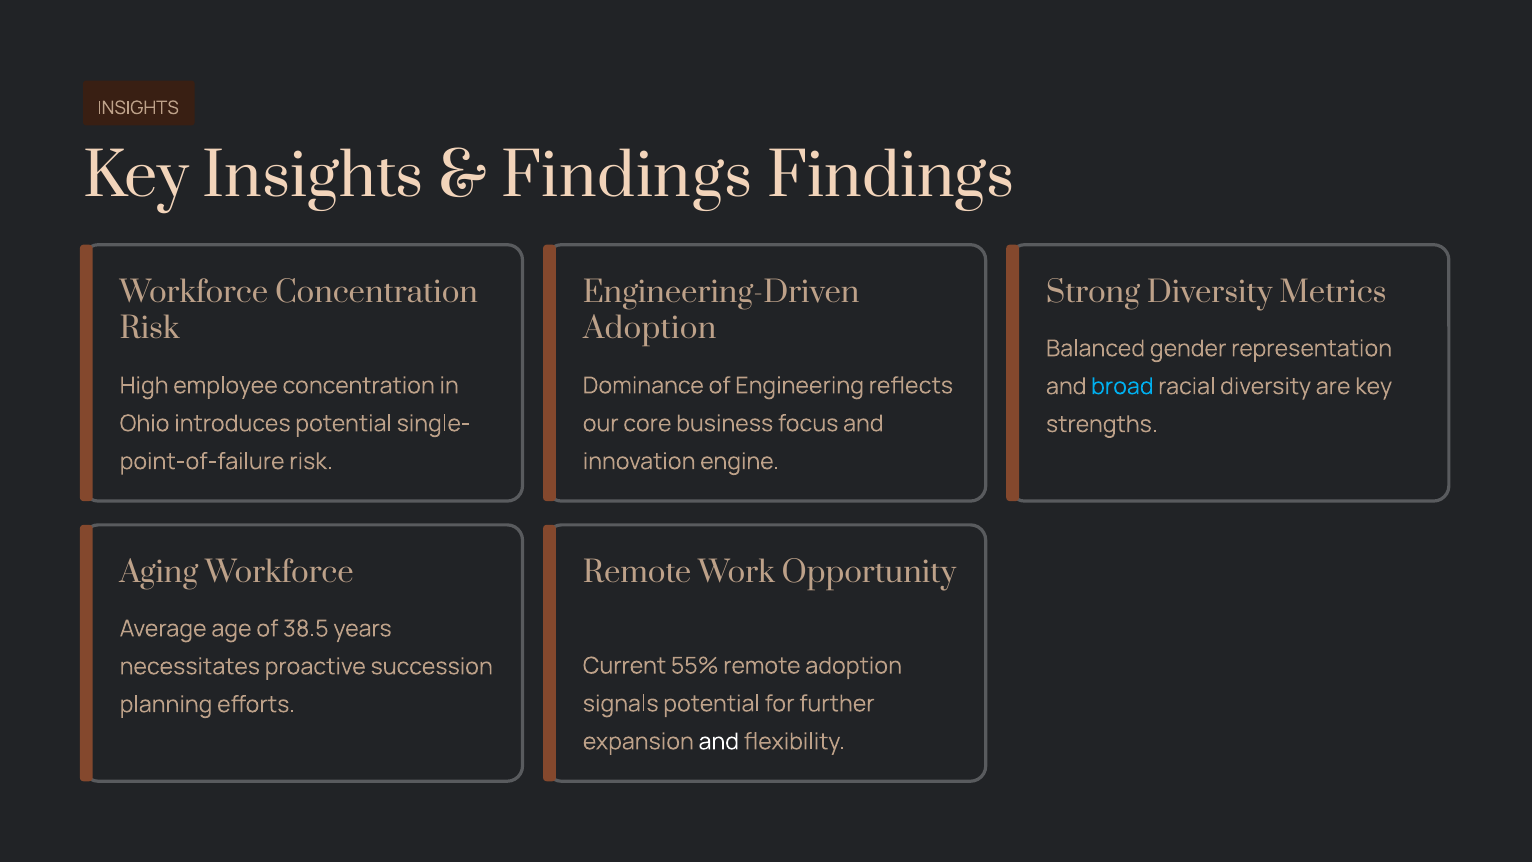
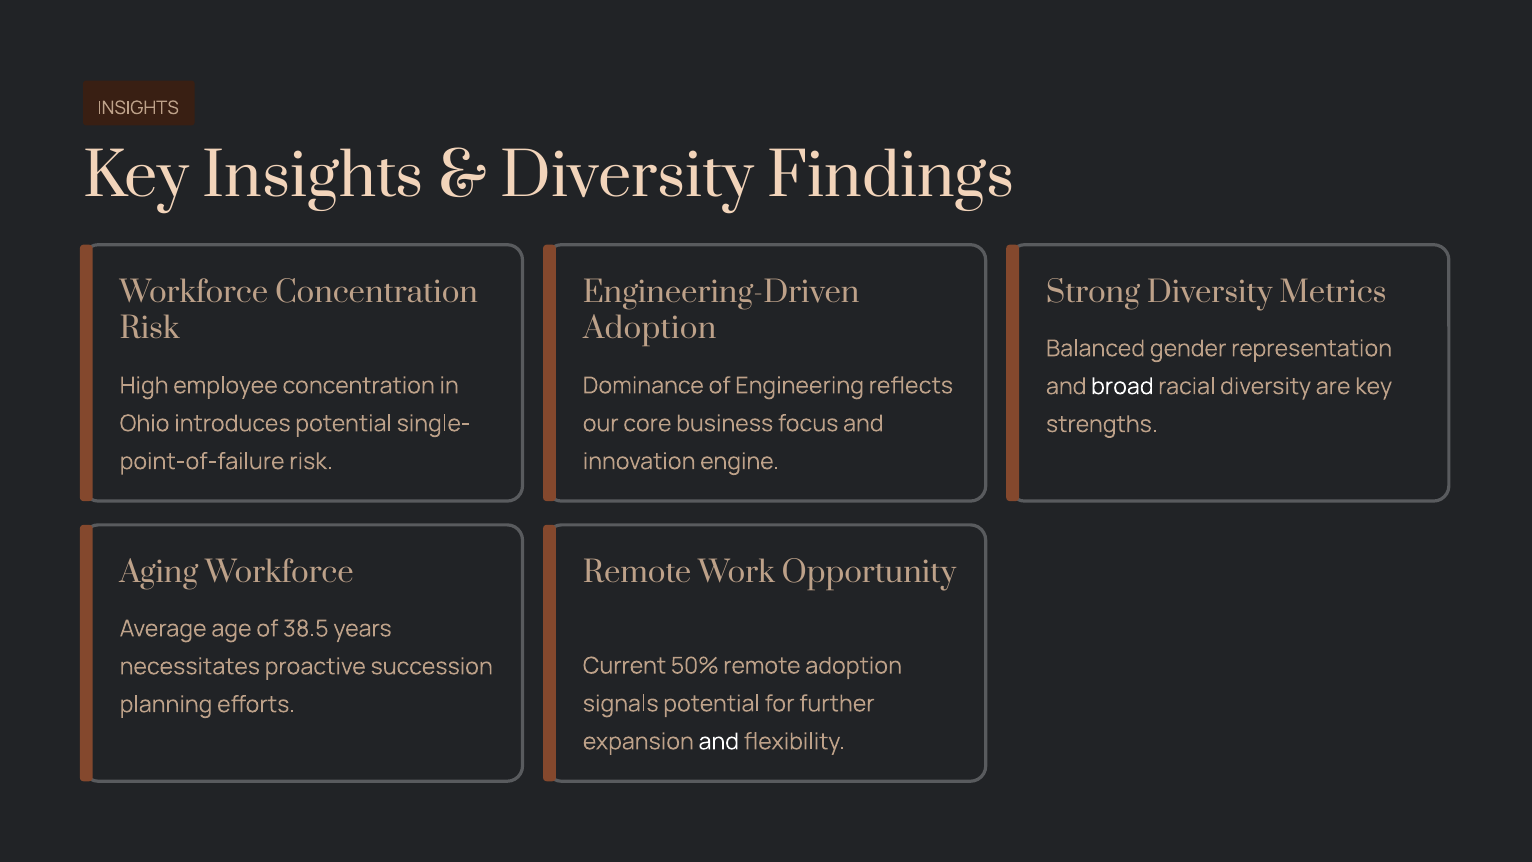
Findings at (627, 177): Findings -> Diversity
broad colour: light blue -> white
55%: 55% -> 50%
